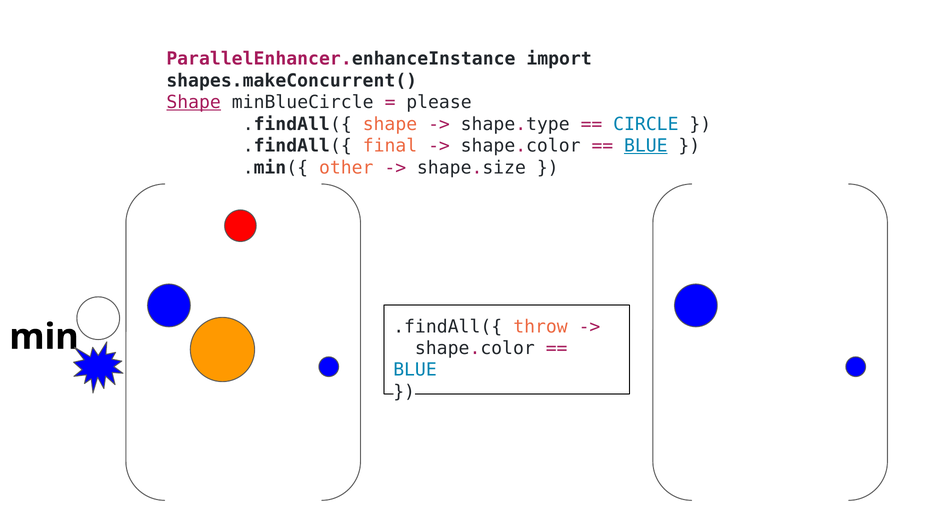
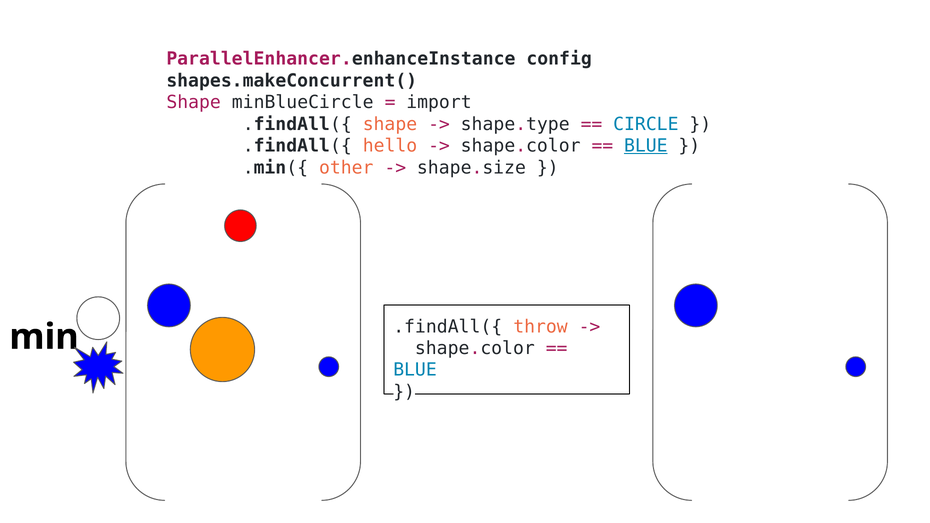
import: import -> config
Shape at (194, 102) underline: present -> none
please: please -> import
final: final -> hello
